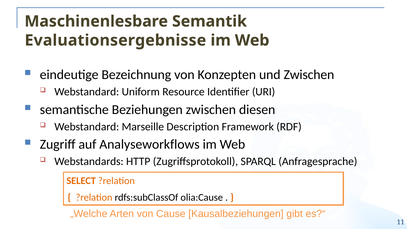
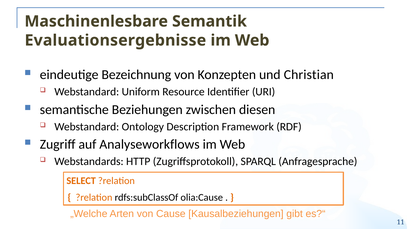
und Zwischen: Zwischen -> Christian
Marseille: Marseille -> Ontology
